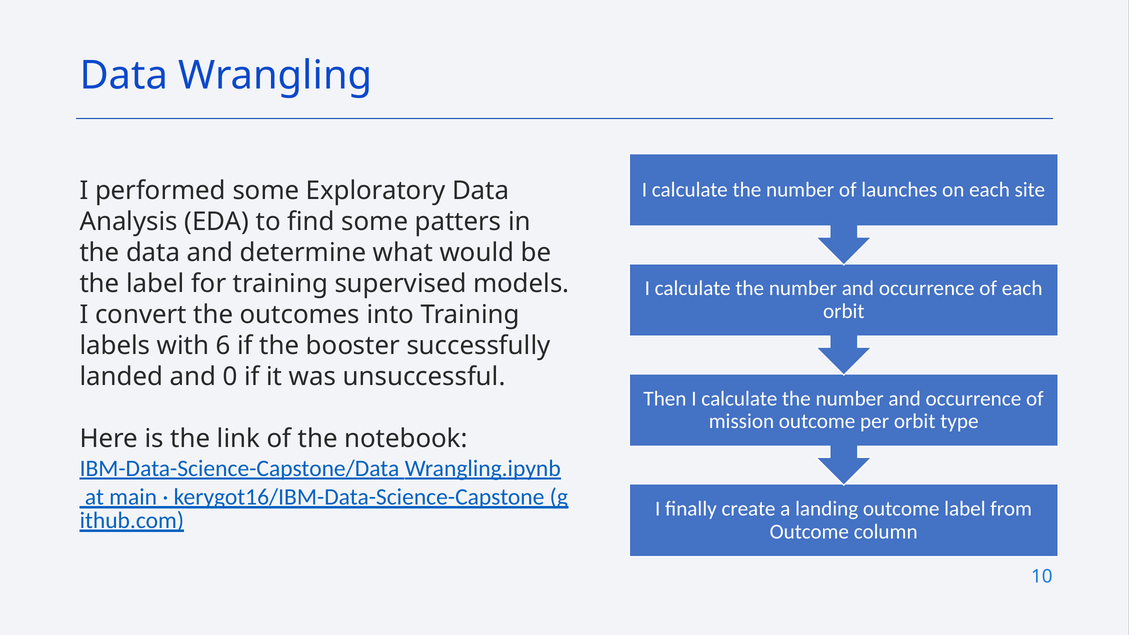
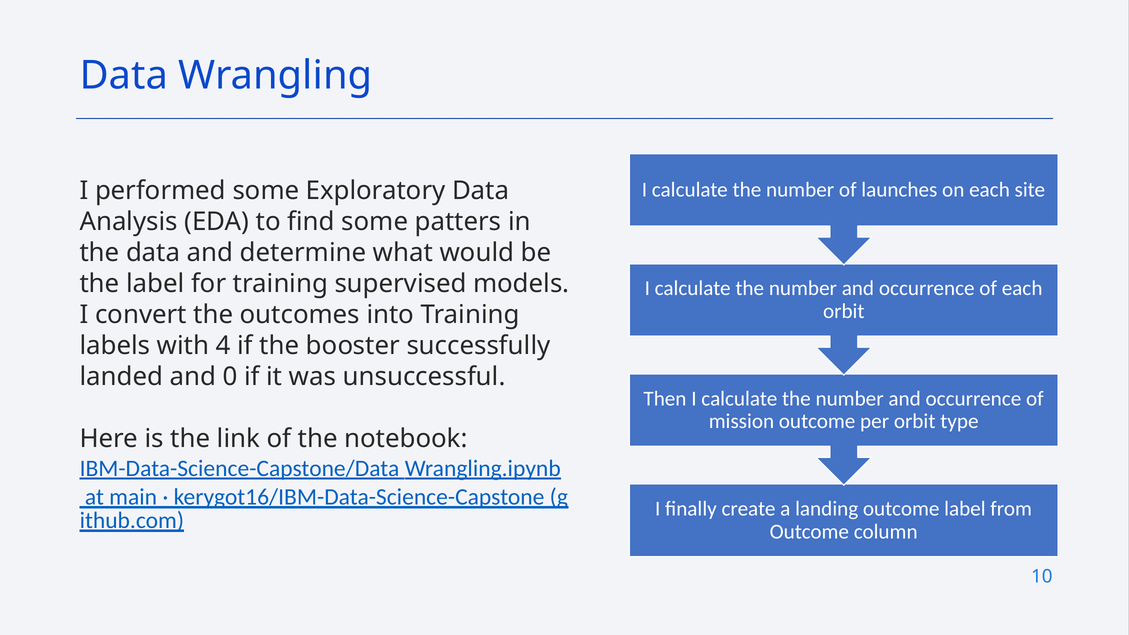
6: 6 -> 4
